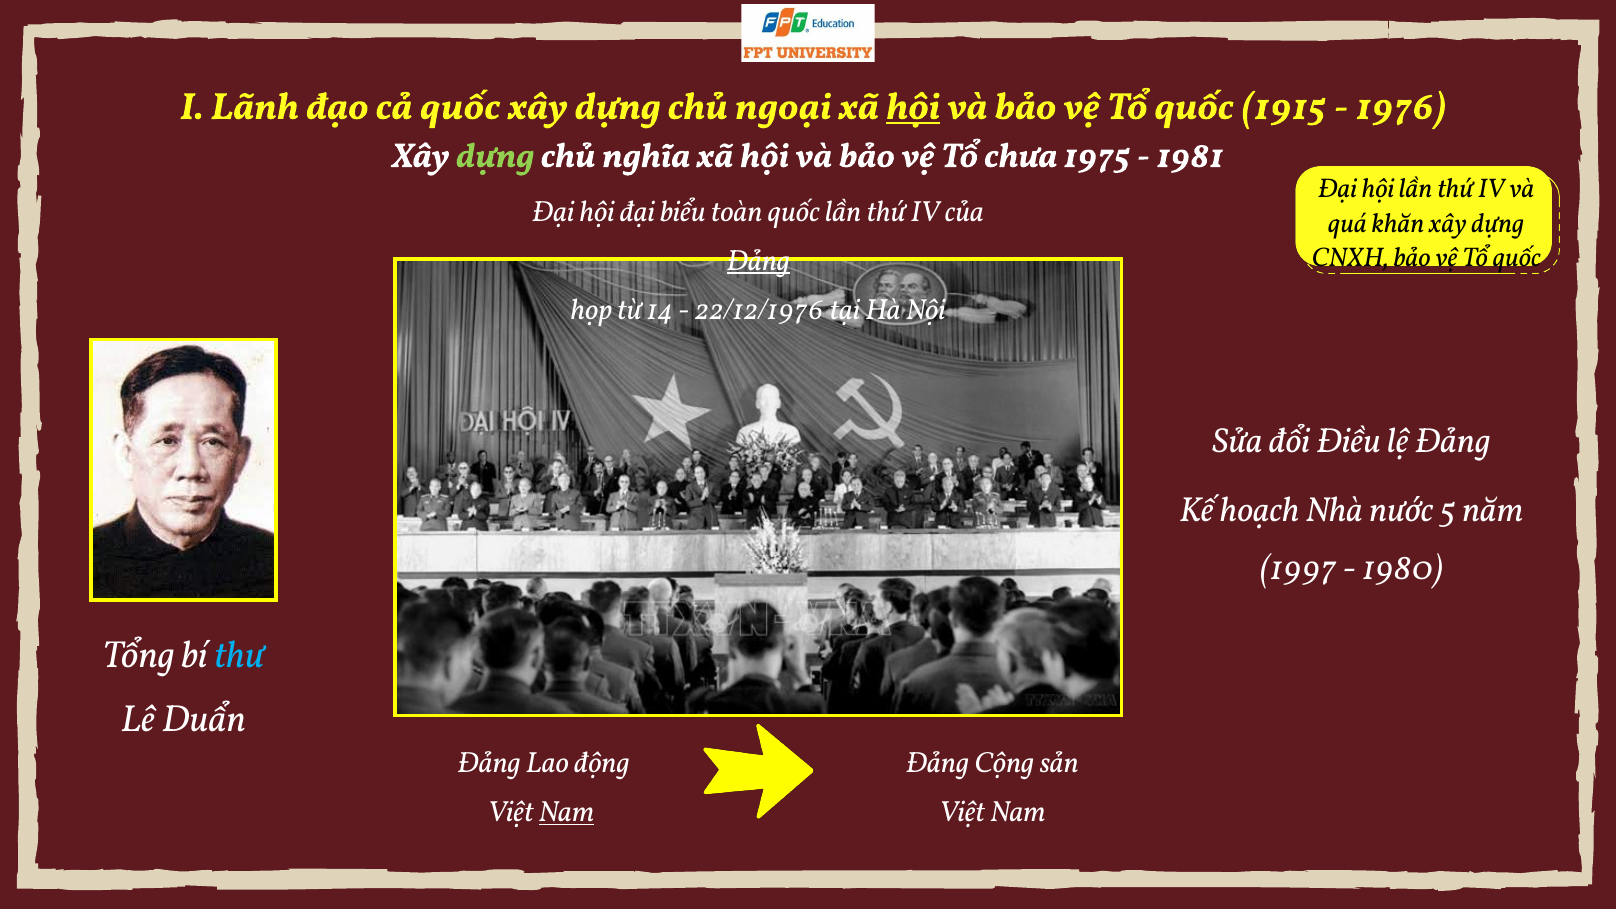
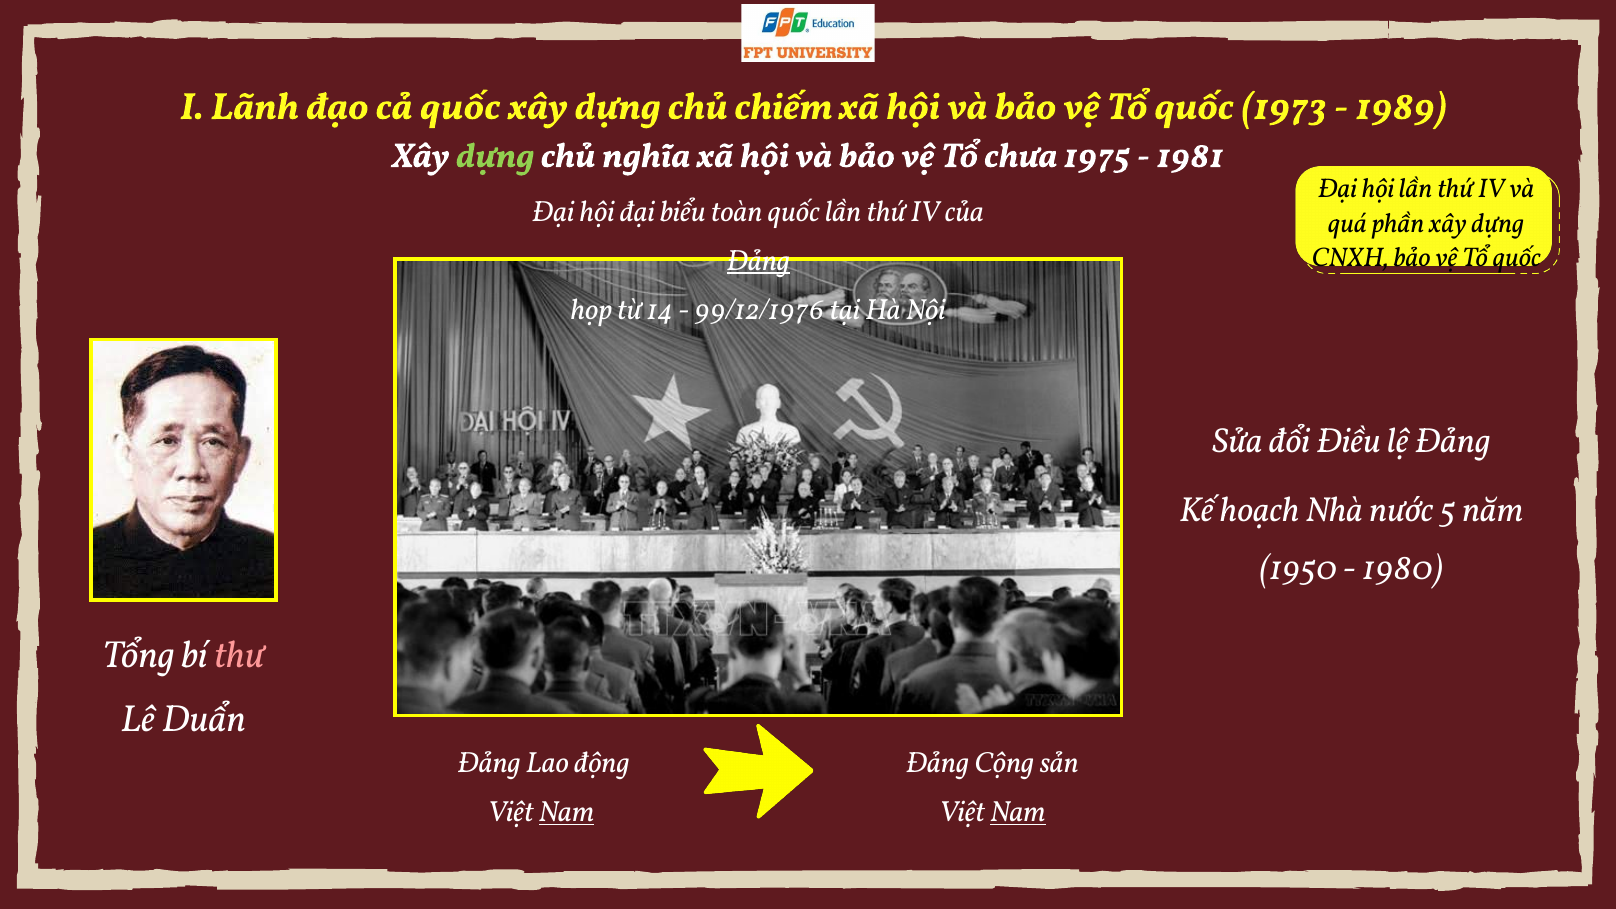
ngoại: ngoại -> chiếm
hội at (913, 106) underline: present -> none
1915: 1915 -> 1973
1976: 1976 -> 1989
khăn: khăn -> phần
22/12/1976: 22/12/1976 -> 99/12/1976
1997: 1997 -> 1950
thư colour: light blue -> pink
Nam at (1018, 812) underline: none -> present
